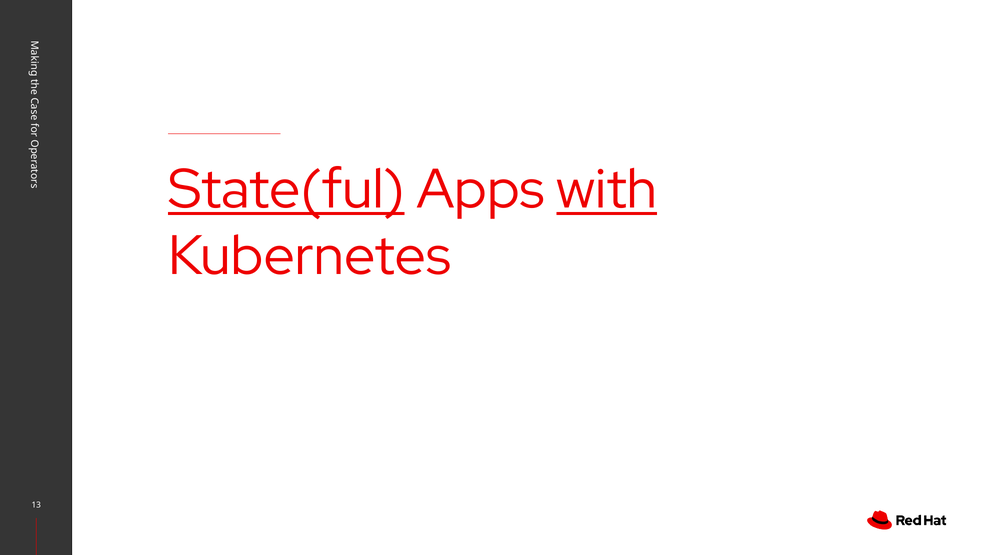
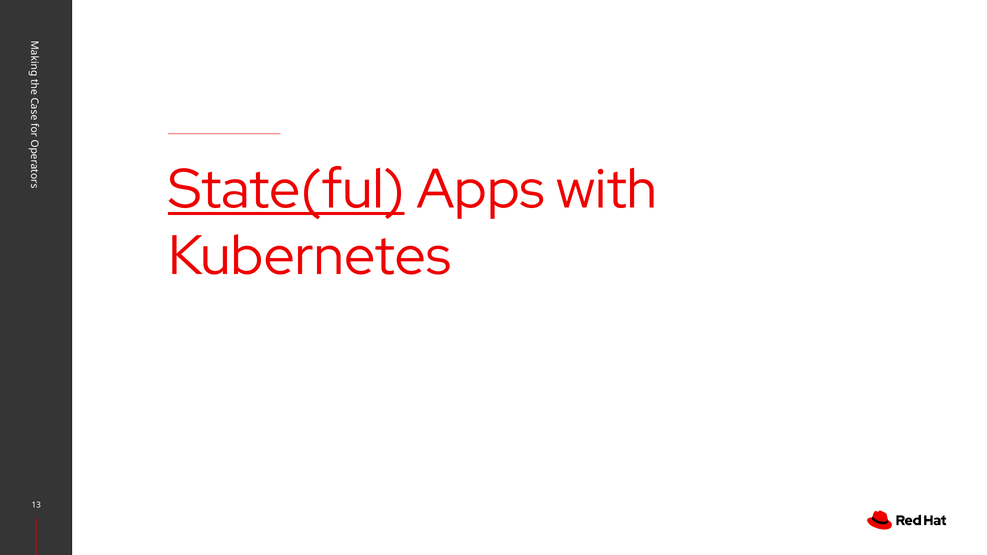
with underline: present -> none
